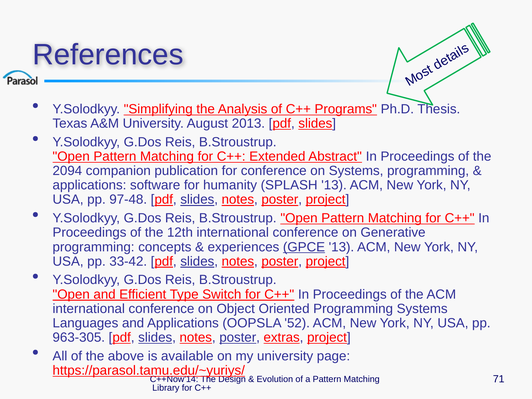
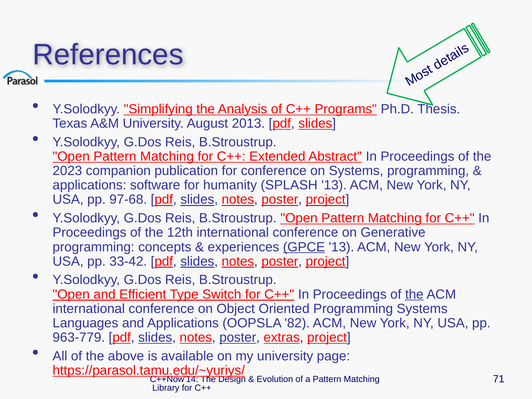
2094: 2094 -> 2023
97-48: 97-48 -> 97-68
the at (414, 294) underline: none -> present
52: 52 -> 82
963-305: 963-305 -> 963-779
